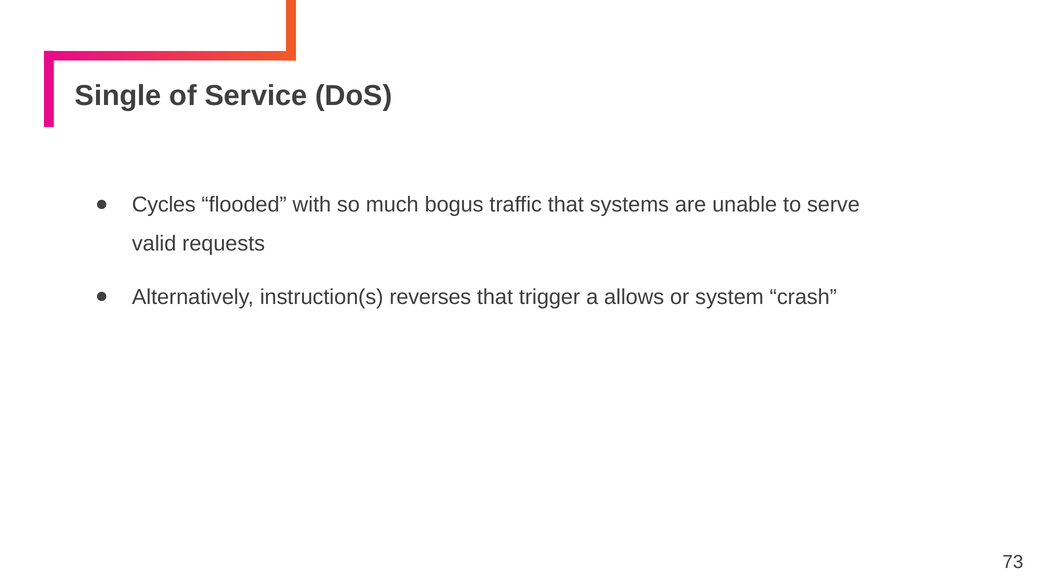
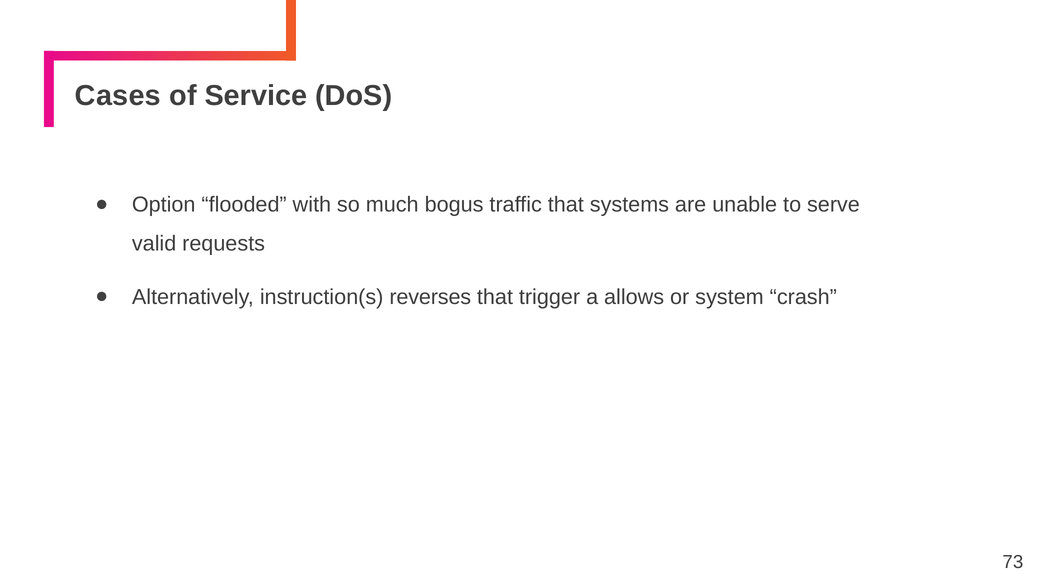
Single: Single -> Cases
Cycles: Cycles -> Option
